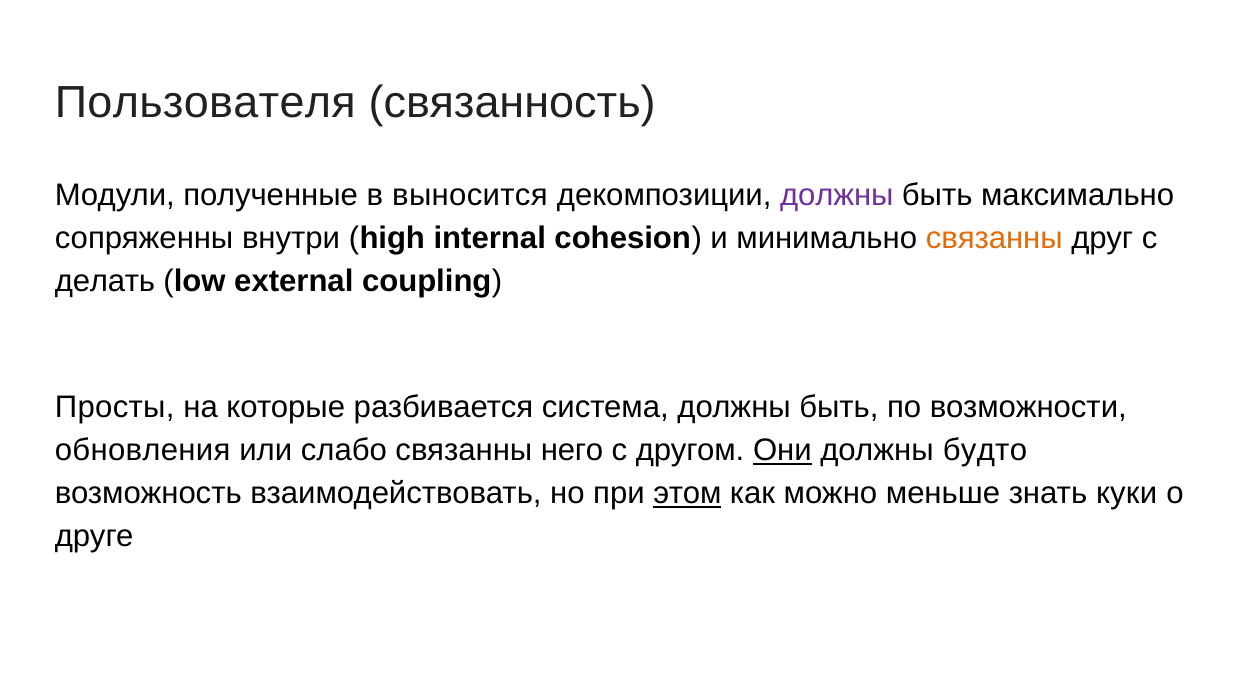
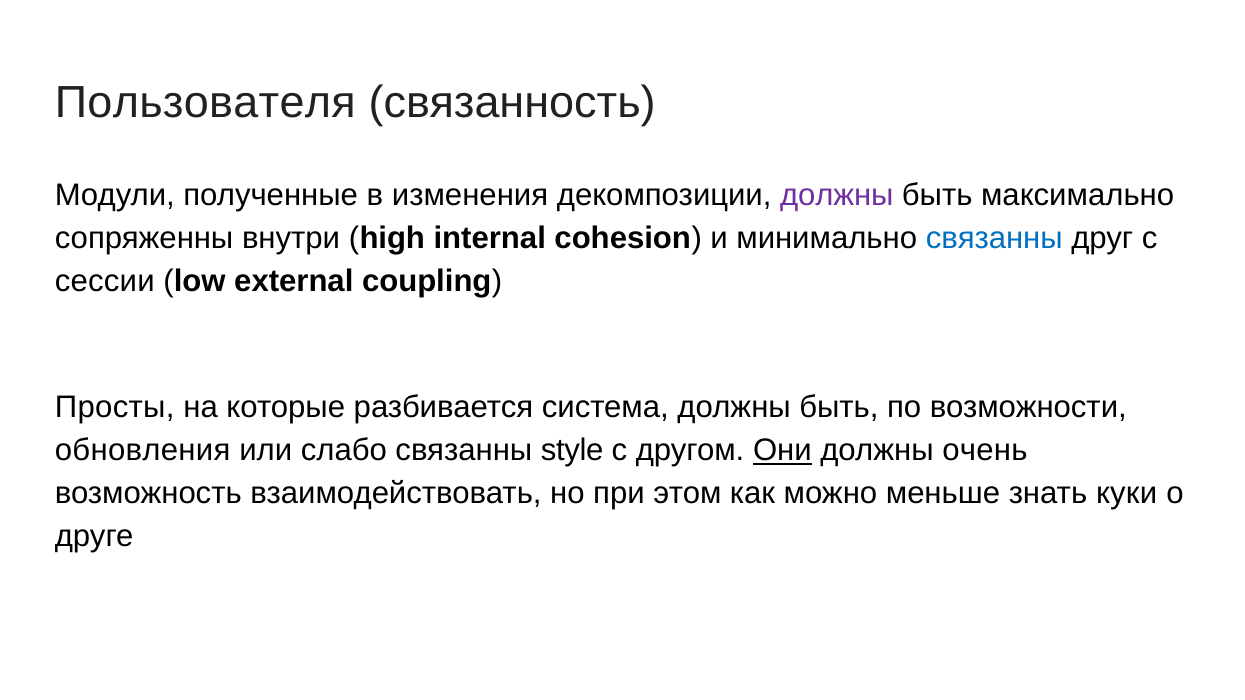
выносится: выносится -> изменения
связанны at (994, 239) colour: orange -> blue
делать: делать -> сессии
него: него -> style
будто: будто -> очень
этом underline: present -> none
